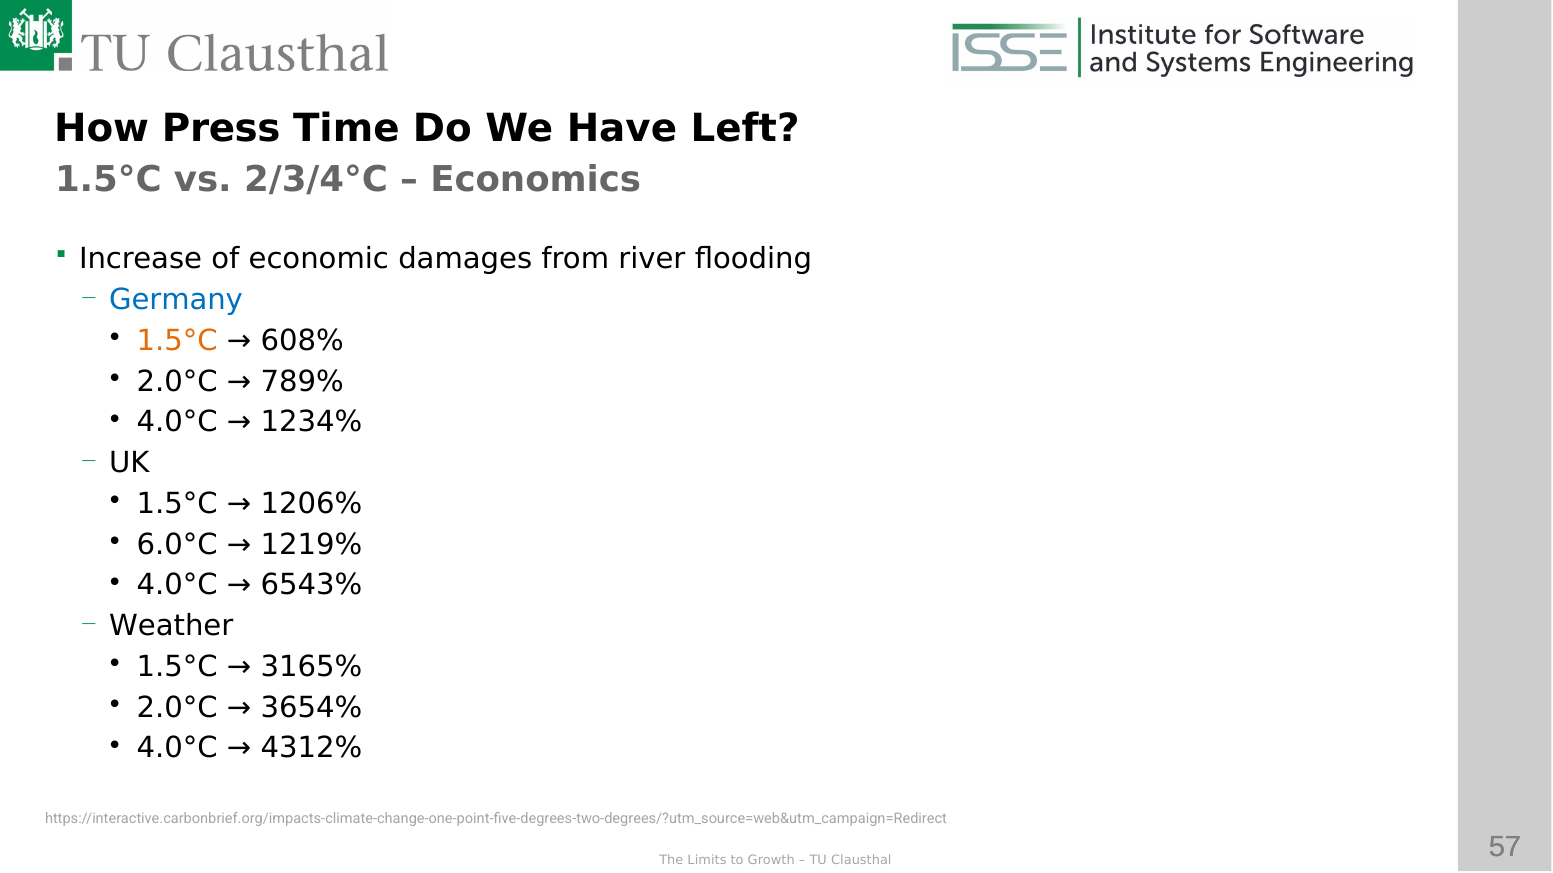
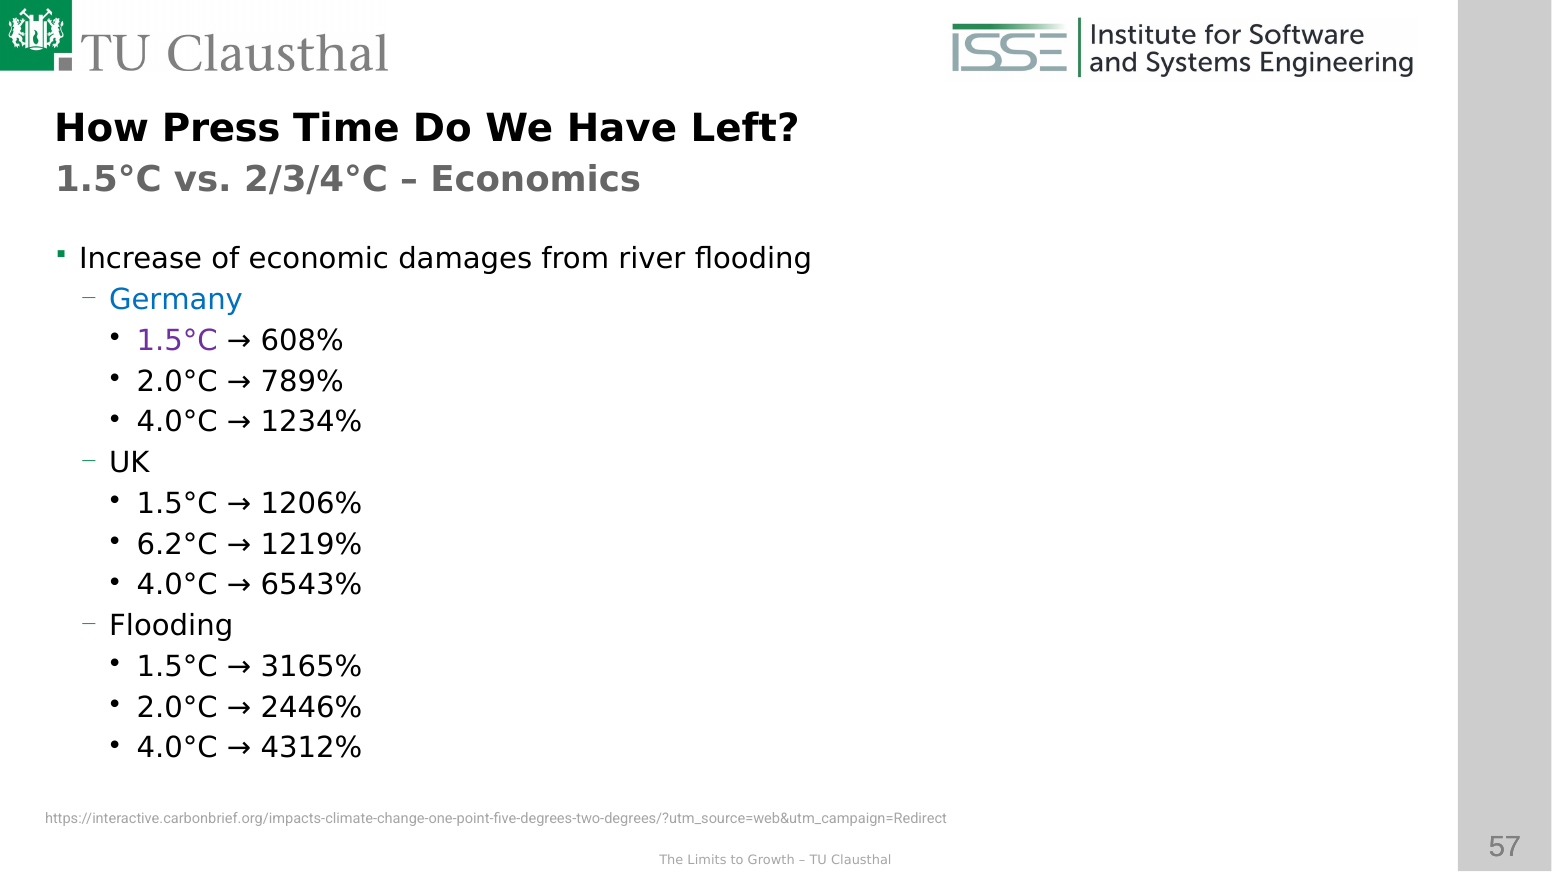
1.5°C at (177, 341) colour: orange -> purple
6.0°C: 6.0°C -> 6.2°C
Weather at (171, 626): Weather -> Flooding
3654%: 3654% -> 2446%
